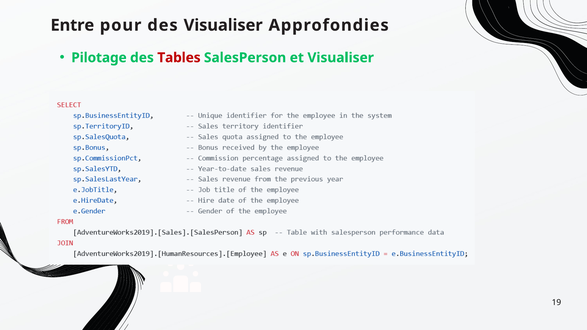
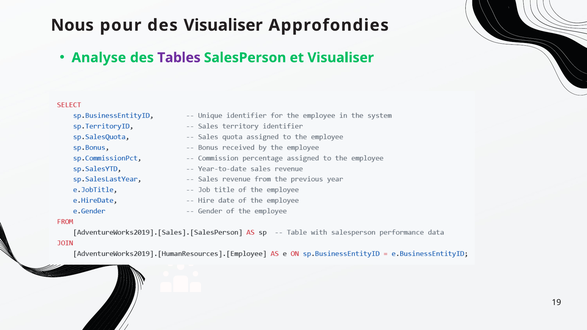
Entre: Entre -> Nous
Pilotage: Pilotage -> Analyse
Tables colour: red -> purple
